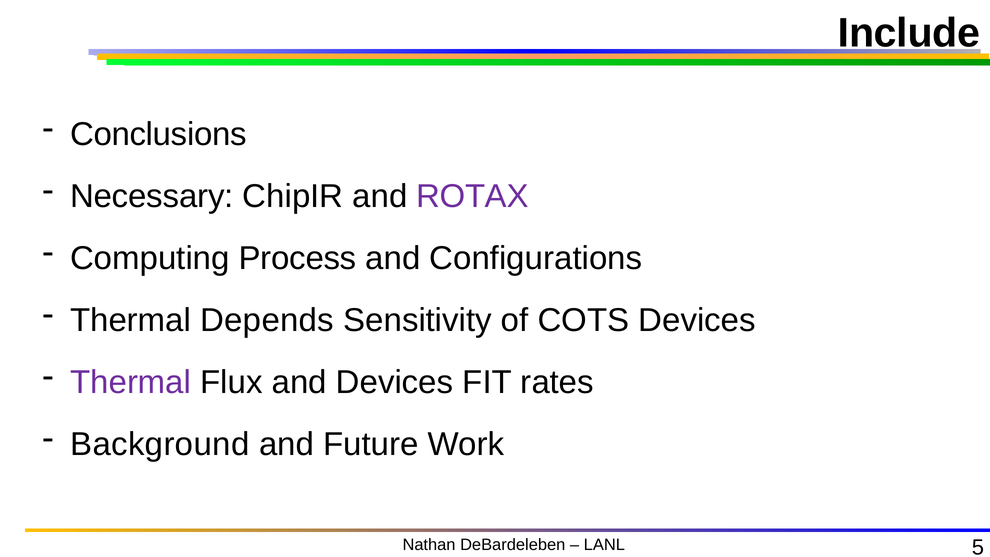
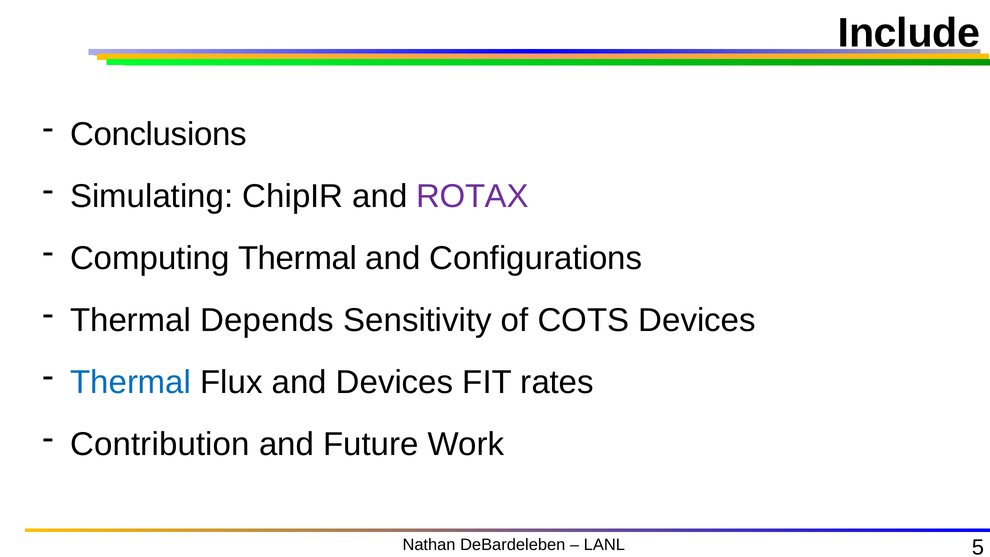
Necessary: Necessary -> Simulating
Computing Process: Process -> Thermal
Thermal at (131, 382) colour: purple -> blue
Background: Background -> Contribution
